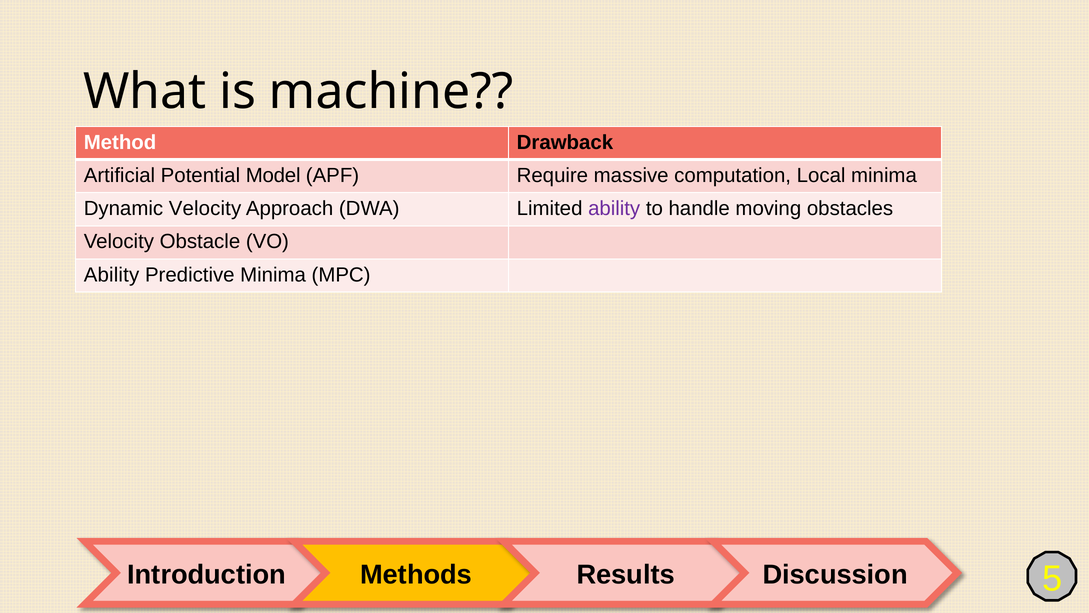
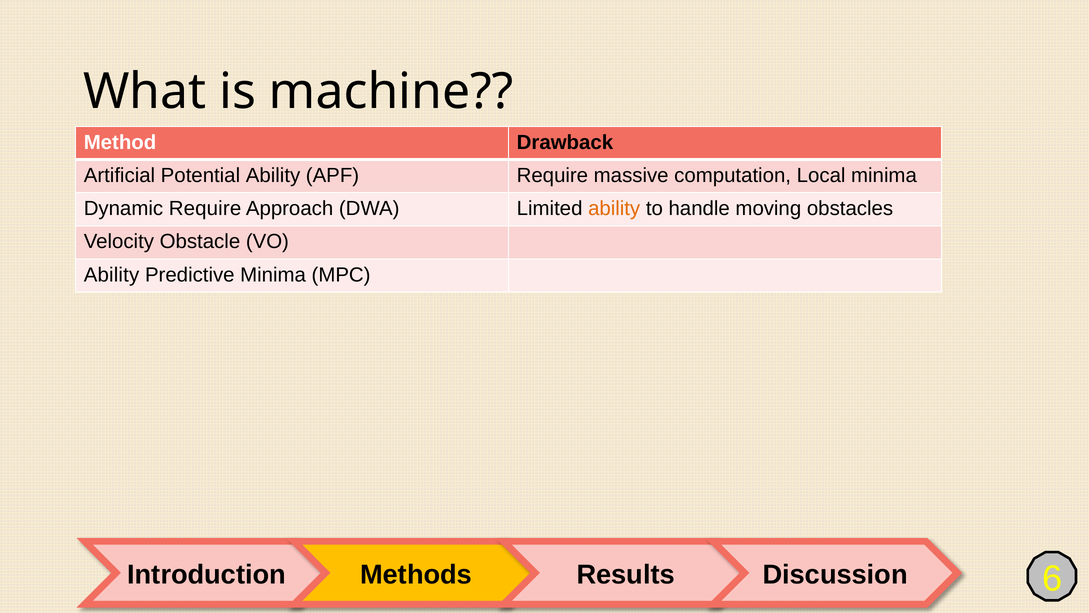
Potential Model: Model -> Ability
Dynamic Velocity: Velocity -> Require
ability at (614, 208) colour: purple -> orange
5: 5 -> 6
